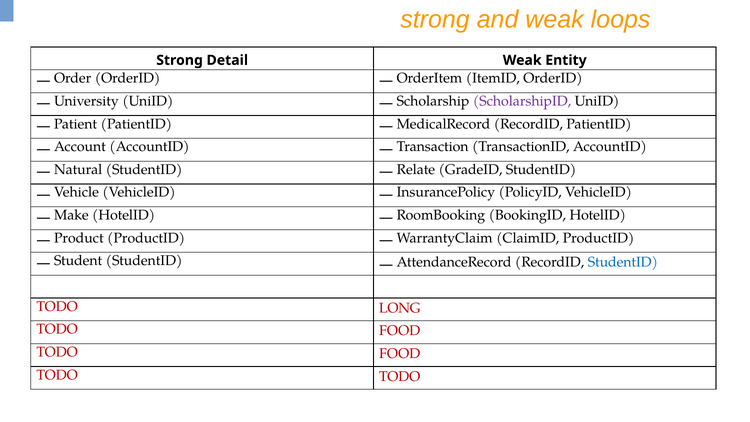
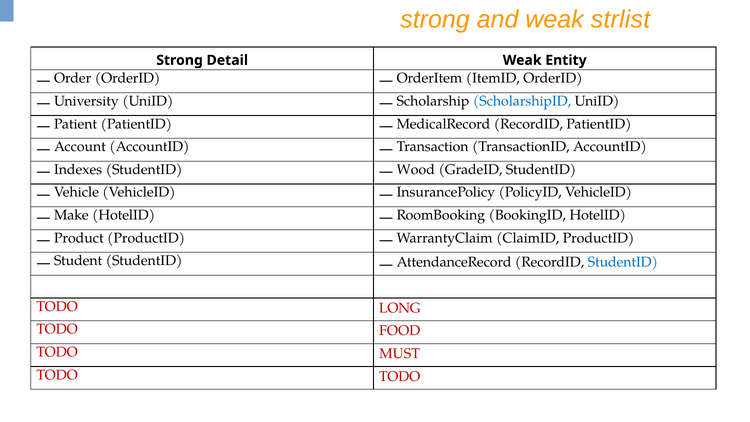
loops: loops -> strlist
ScholarshipID colour: purple -> blue
Natural: Natural -> Indexes
Relate: Relate -> Wood
FOOD at (400, 353): FOOD -> MUST
